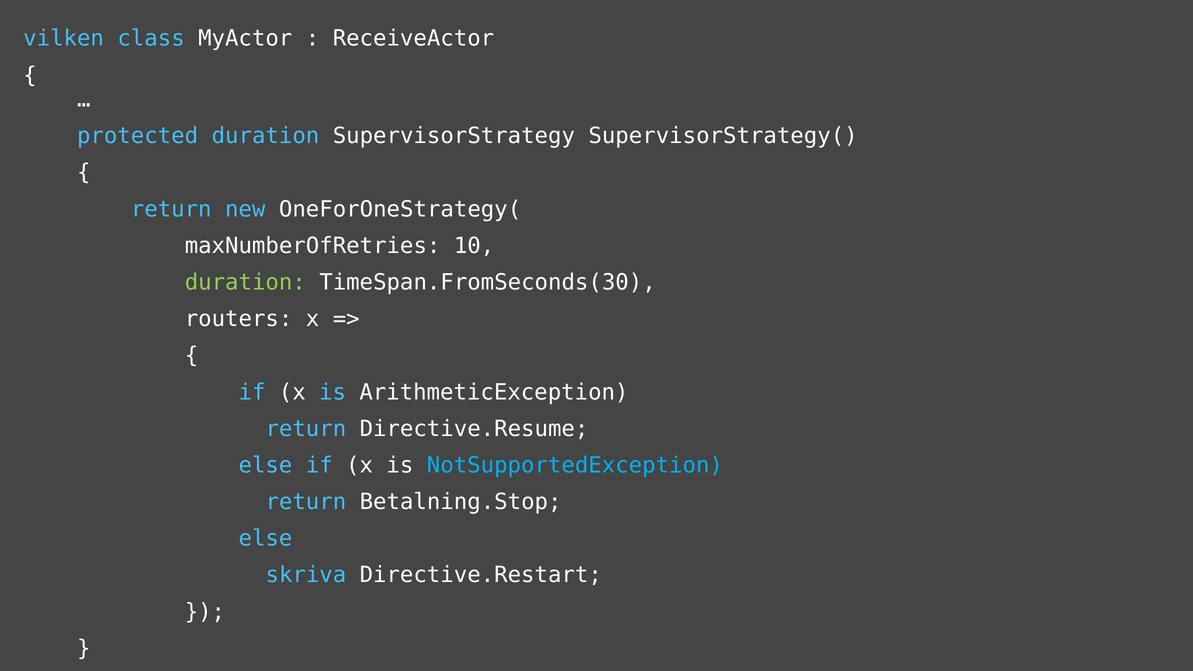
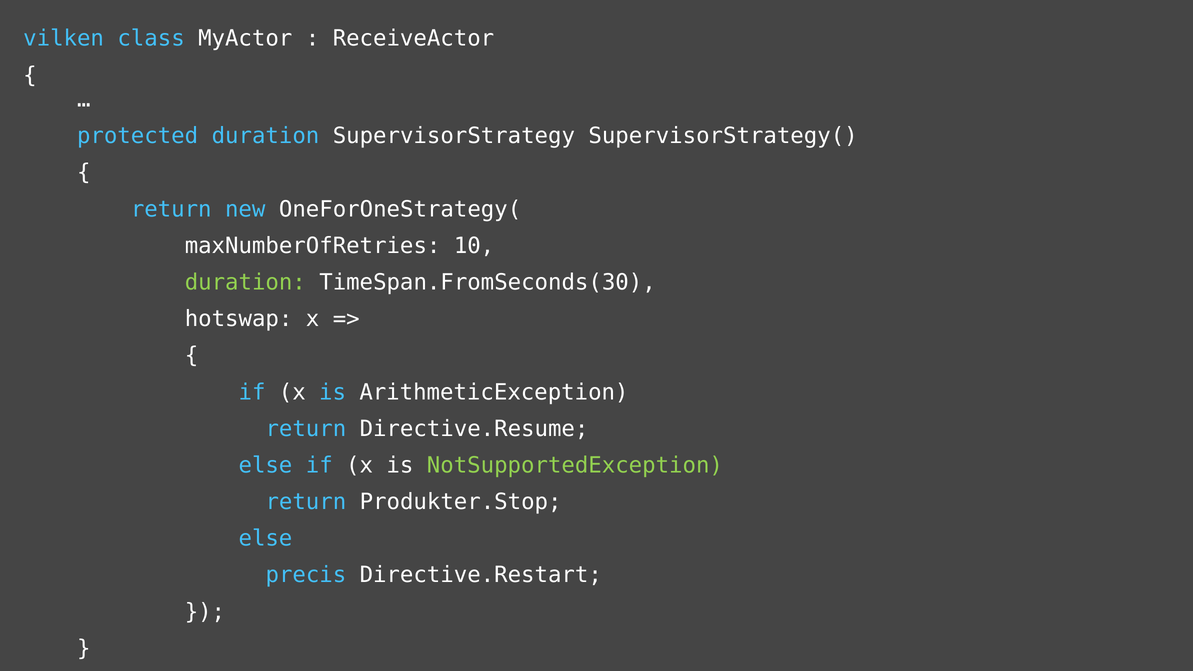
routers: routers -> hotswap
NotSupportedException colour: light blue -> light green
Betalning.Stop: Betalning.Stop -> Produkter.Stop
skriva: skriva -> precis
